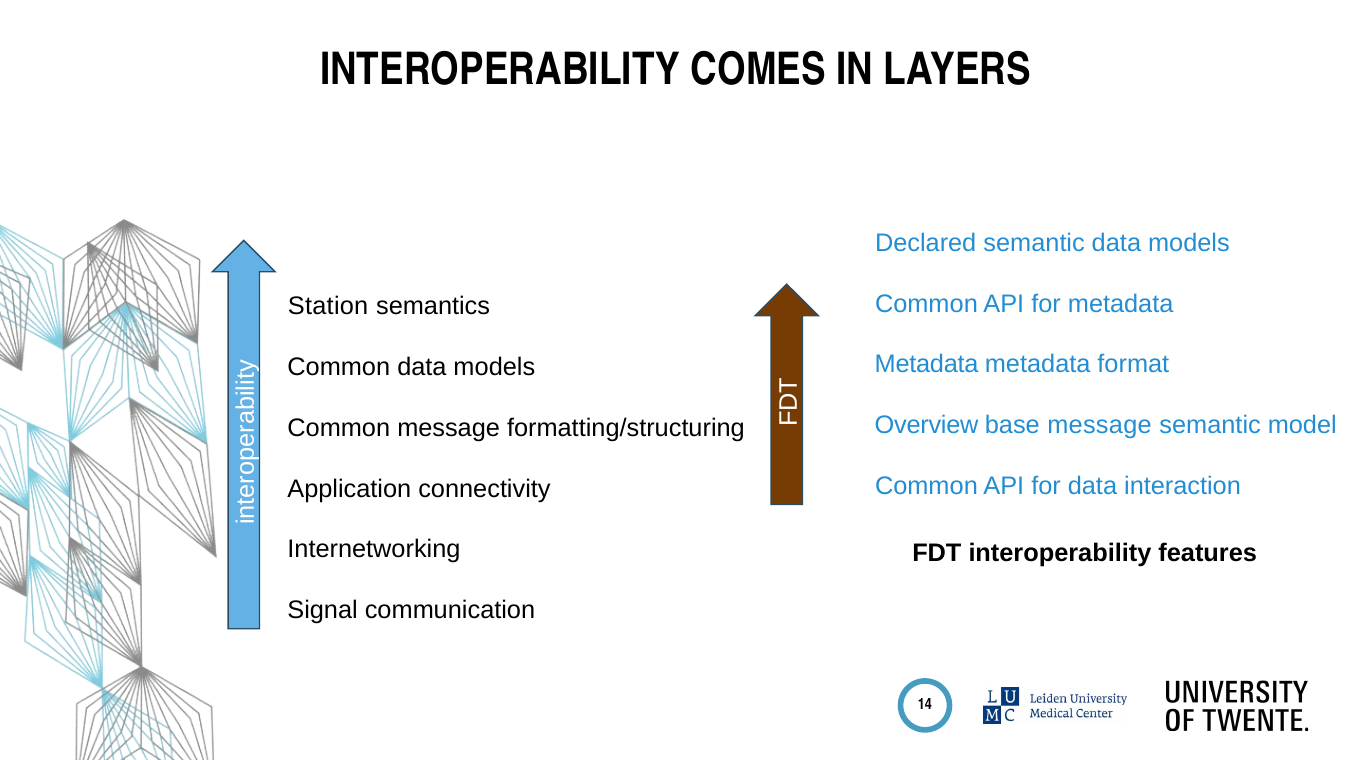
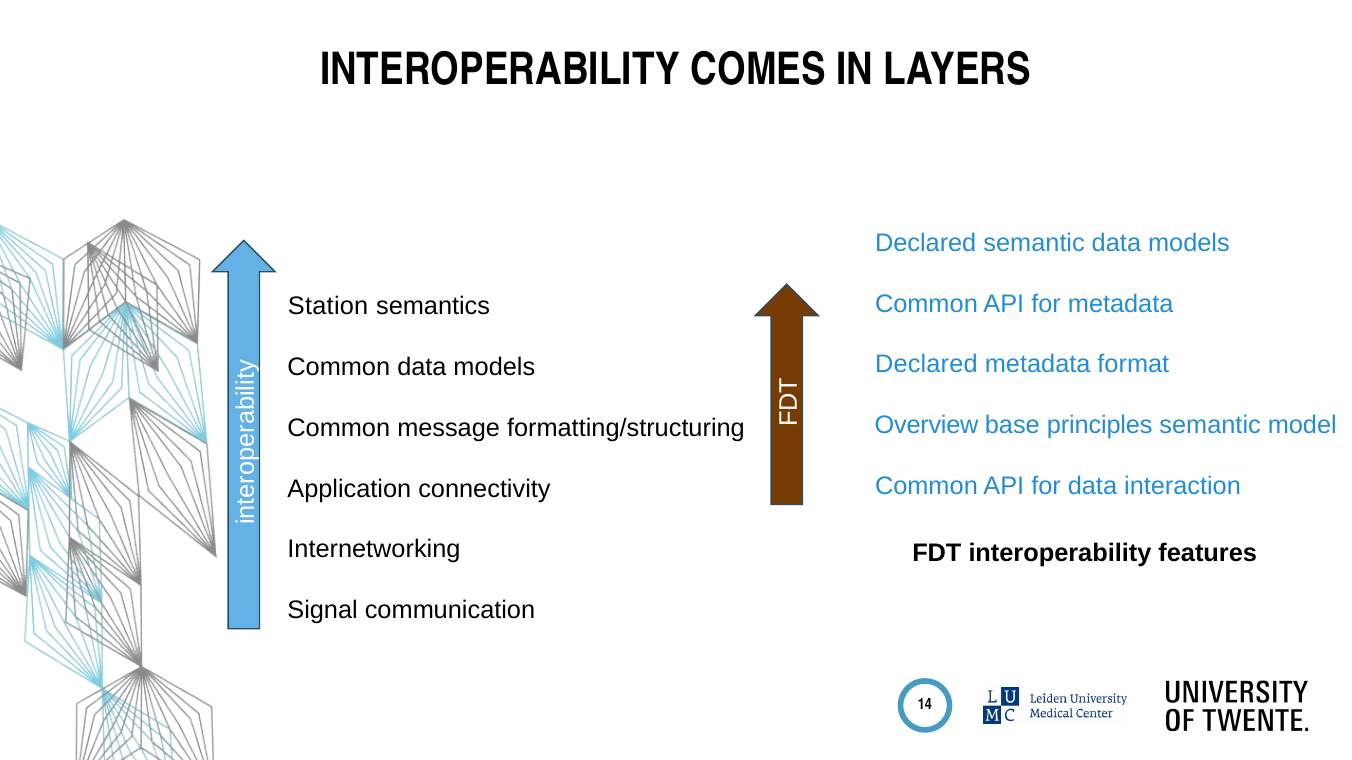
Metadata at (927, 365): Metadata -> Declared
base message: message -> principles
